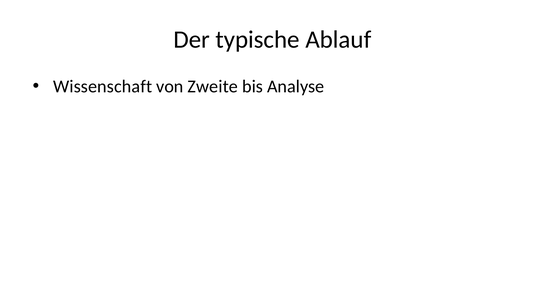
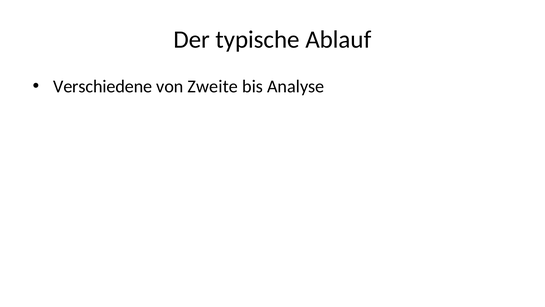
Wissenschaft: Wissenschaft -> Verschiedene
